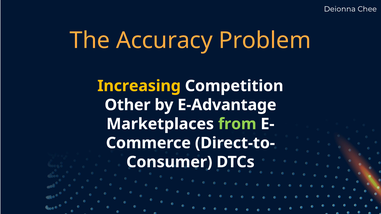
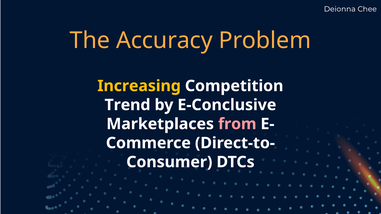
Other: Other -> Trend
E-Advantage: E-Advantage -> E-Conclusive
from colour: light green -> pink
